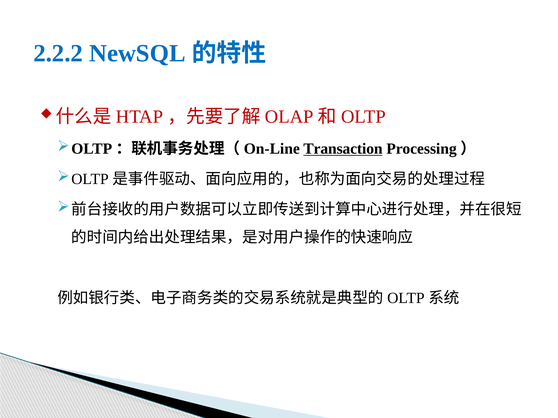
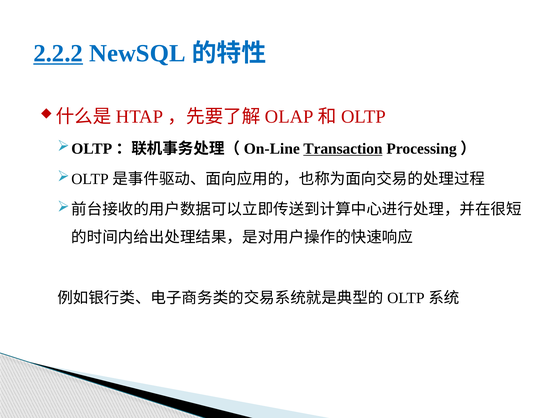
2.2.2 underline: none -> present
